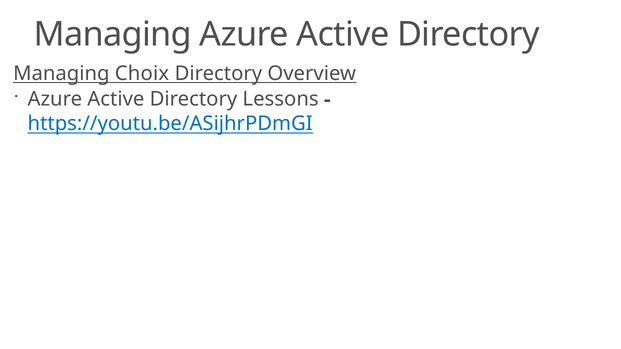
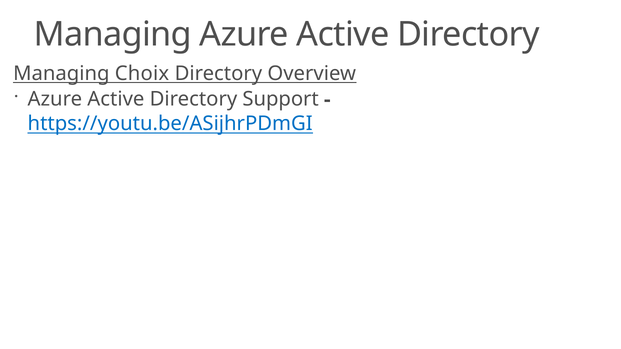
Lessons: Lessons -> Support
